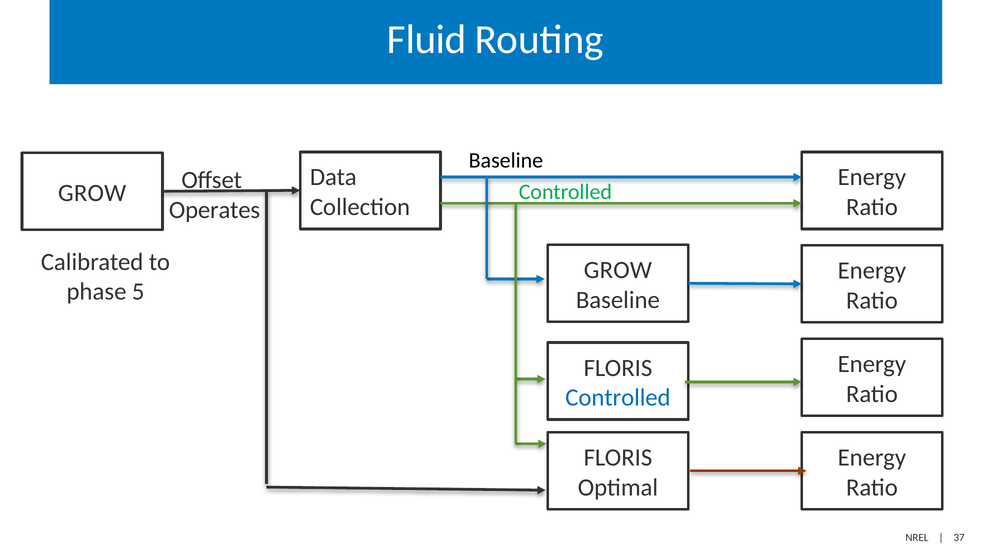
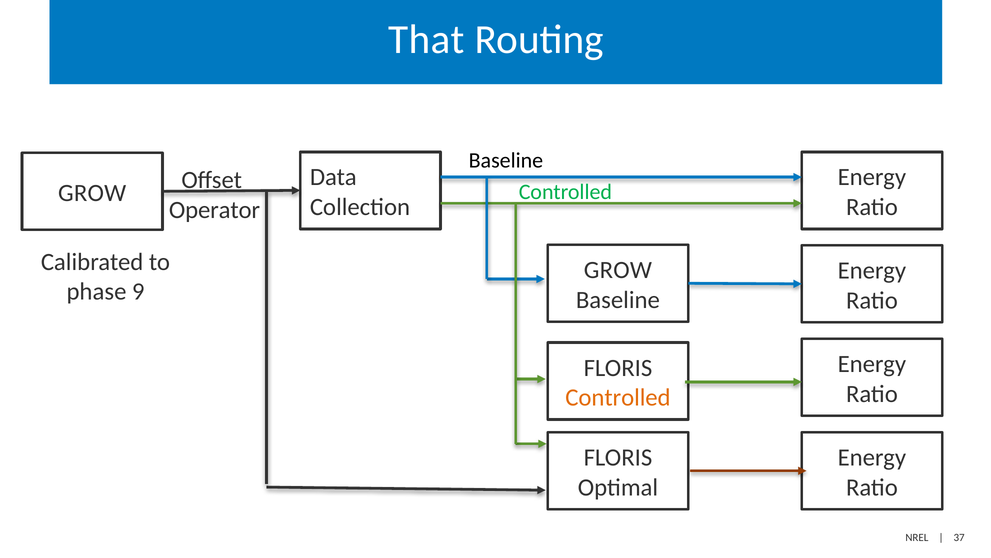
Fluid: Fluid -> That
Operates: Operates -> Operator
5: 5 -> 9
Controlled at (618, 397) colour: blue -> orange
